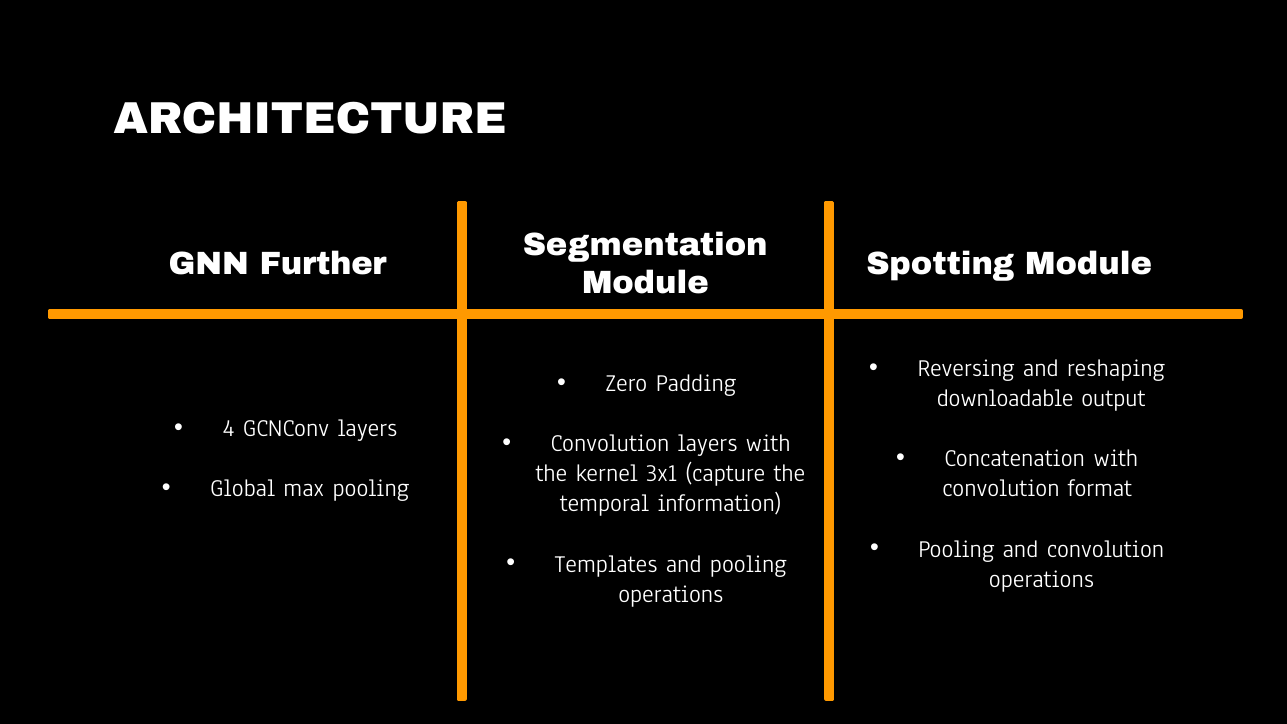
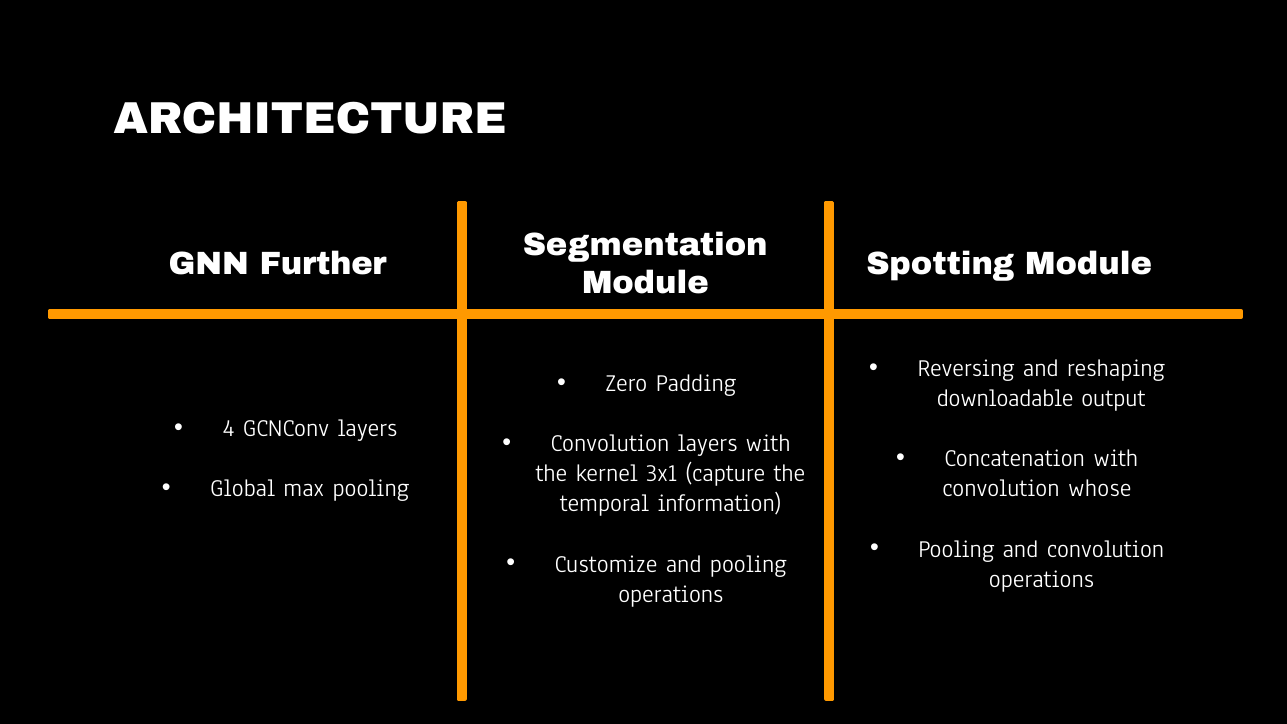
format: format -> whose
Templates: Templates -> Customize
